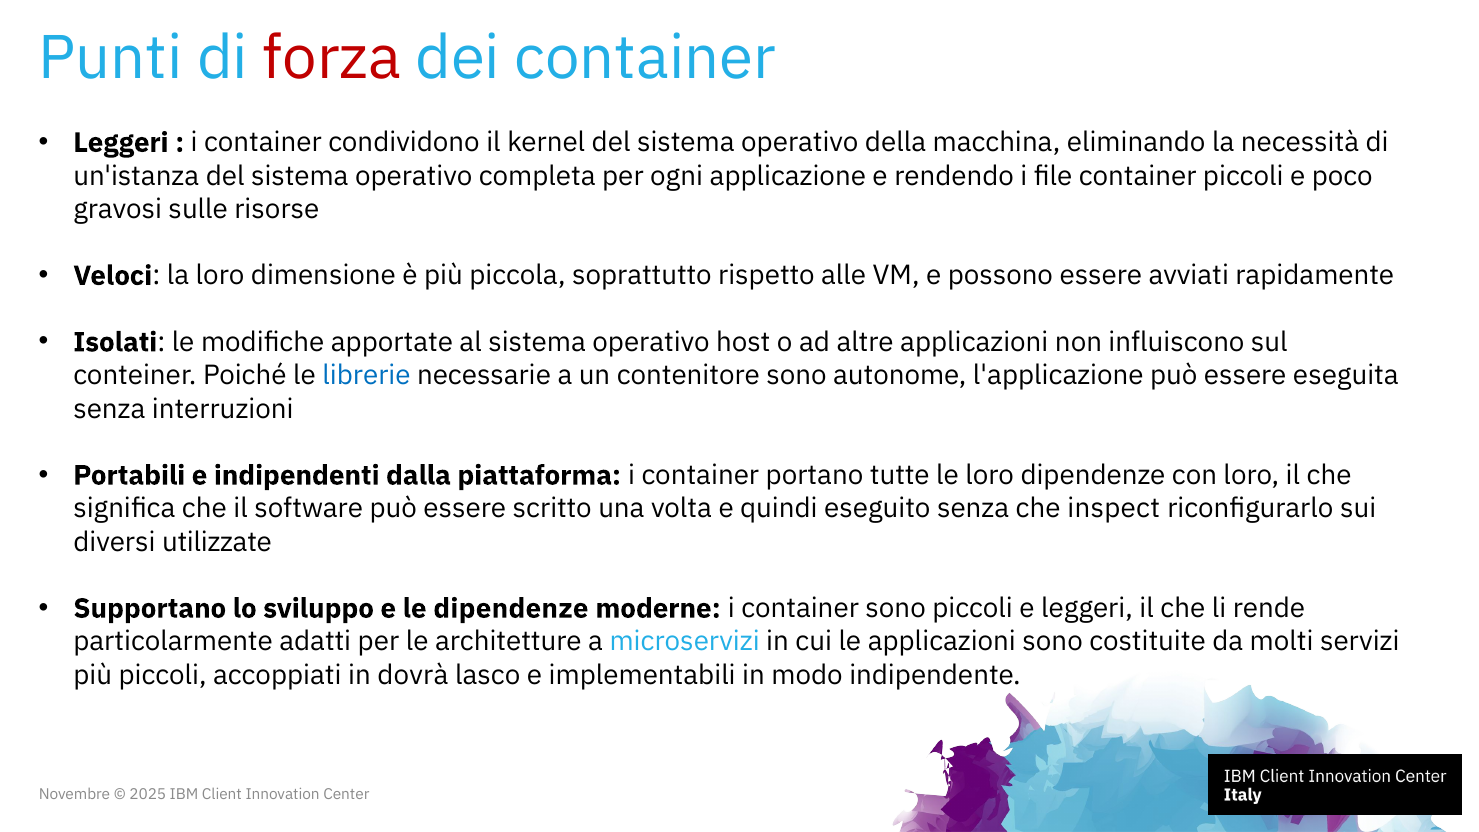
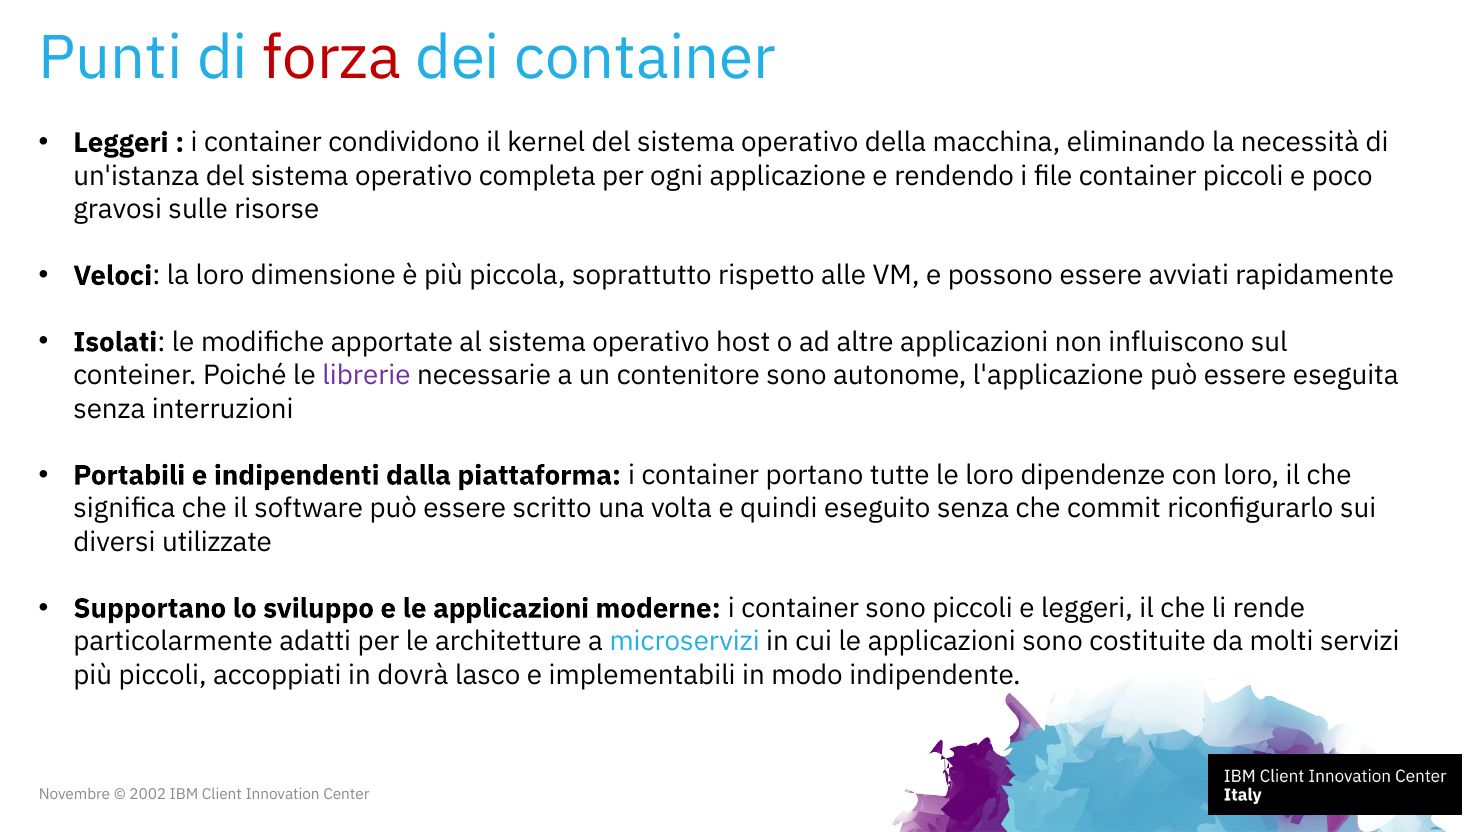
librerie colour: blue -> purple
inspect: inspect -> commit
e le dipendenze: dipendenze -> applicazioni
2025: 2025 -> 2002
